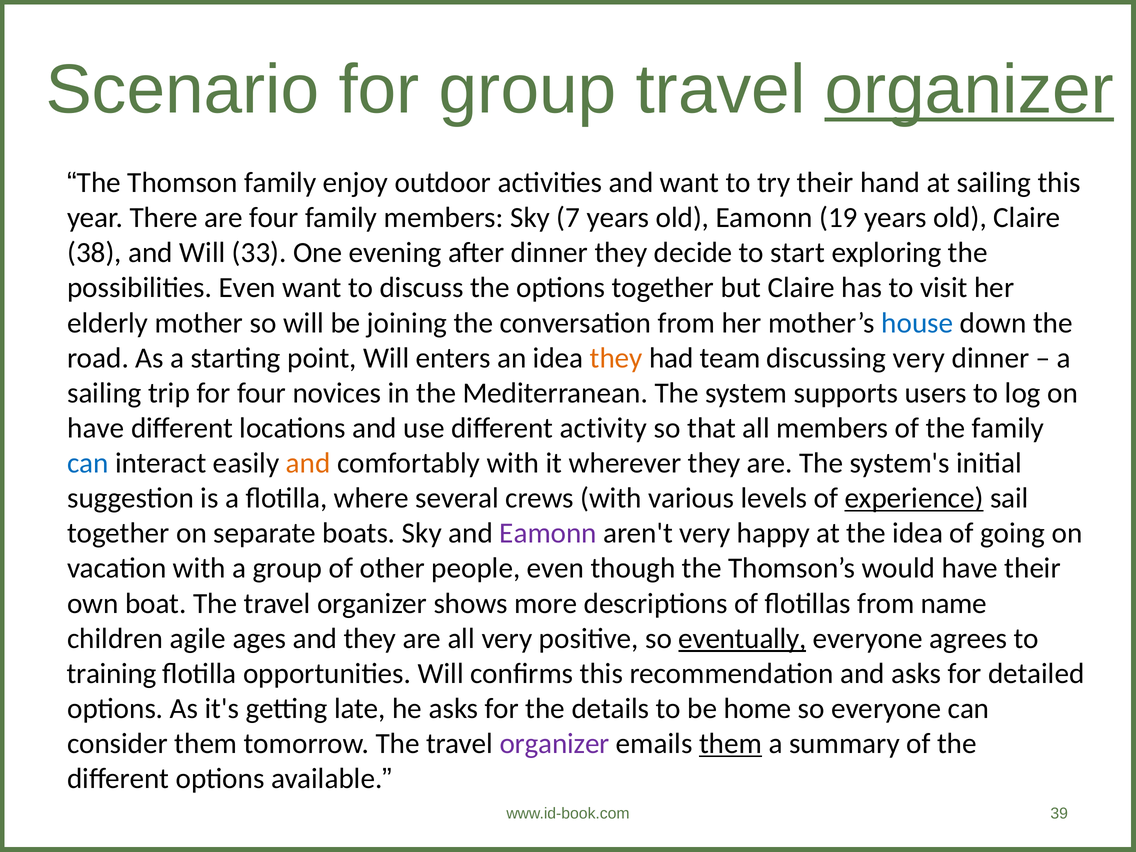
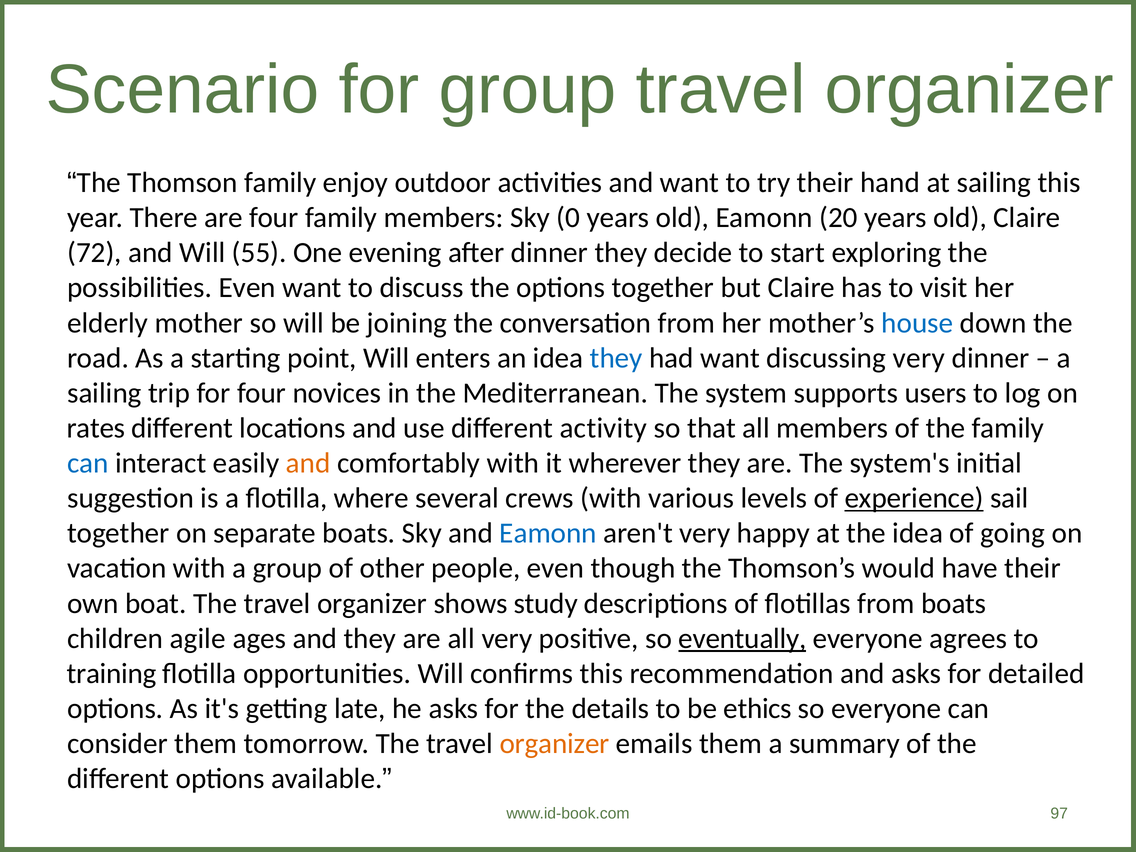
organizer at (969, 90) underline: present -> none
7: 7 -> 0
19: 19 -> 20
38: 38 -> 72
33: 33 -> 55
they at (616, 358) colour: orange -> blue
had team: team -> want
have at (96, 428): have -> rates
Eamonn at (548, 533) colour: purple -> blue
more: more -> study
from name: name -> boats
home: home -> ethics
organizer at (555, 744) colour: purple -> orange
them at (731, 744) underline: present -> none
39: 39 -> 97
